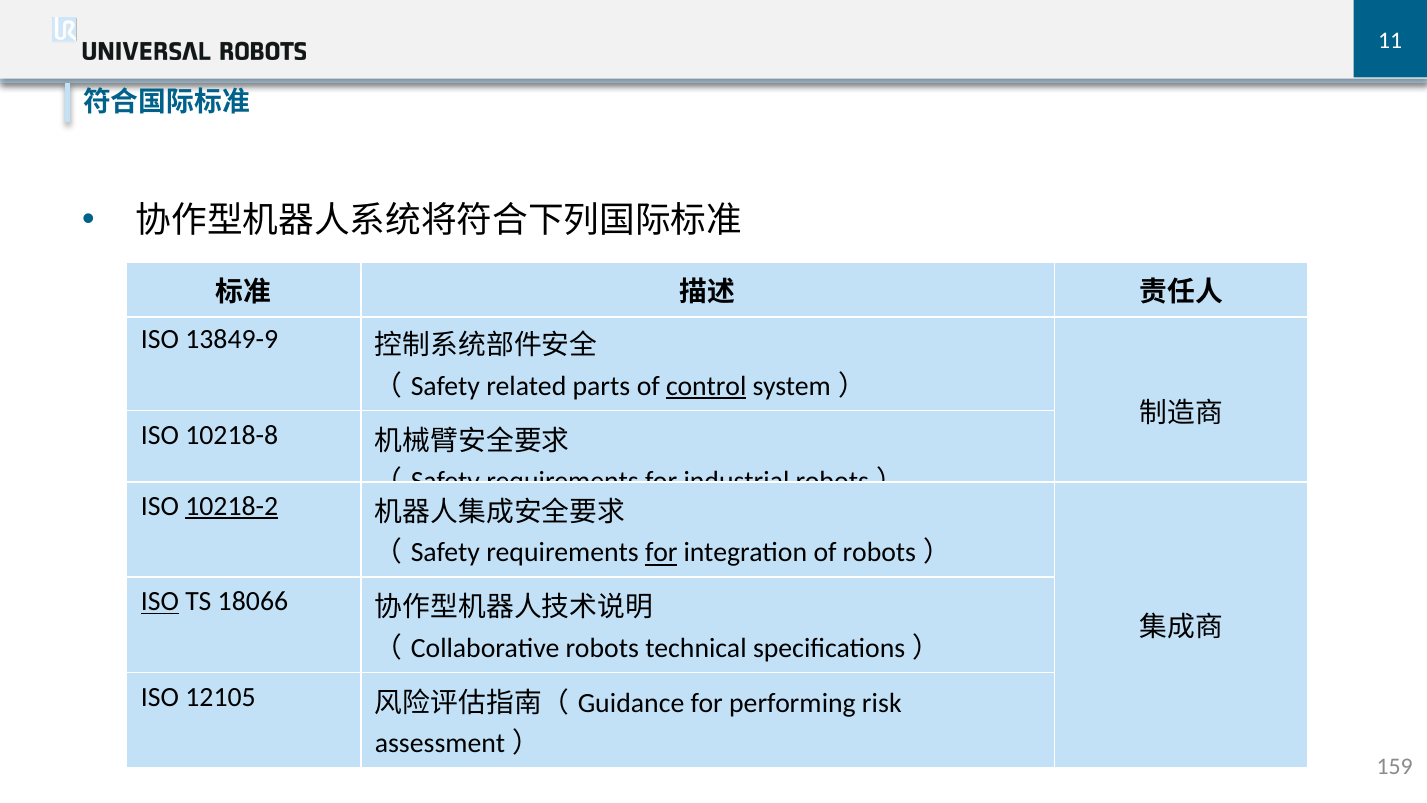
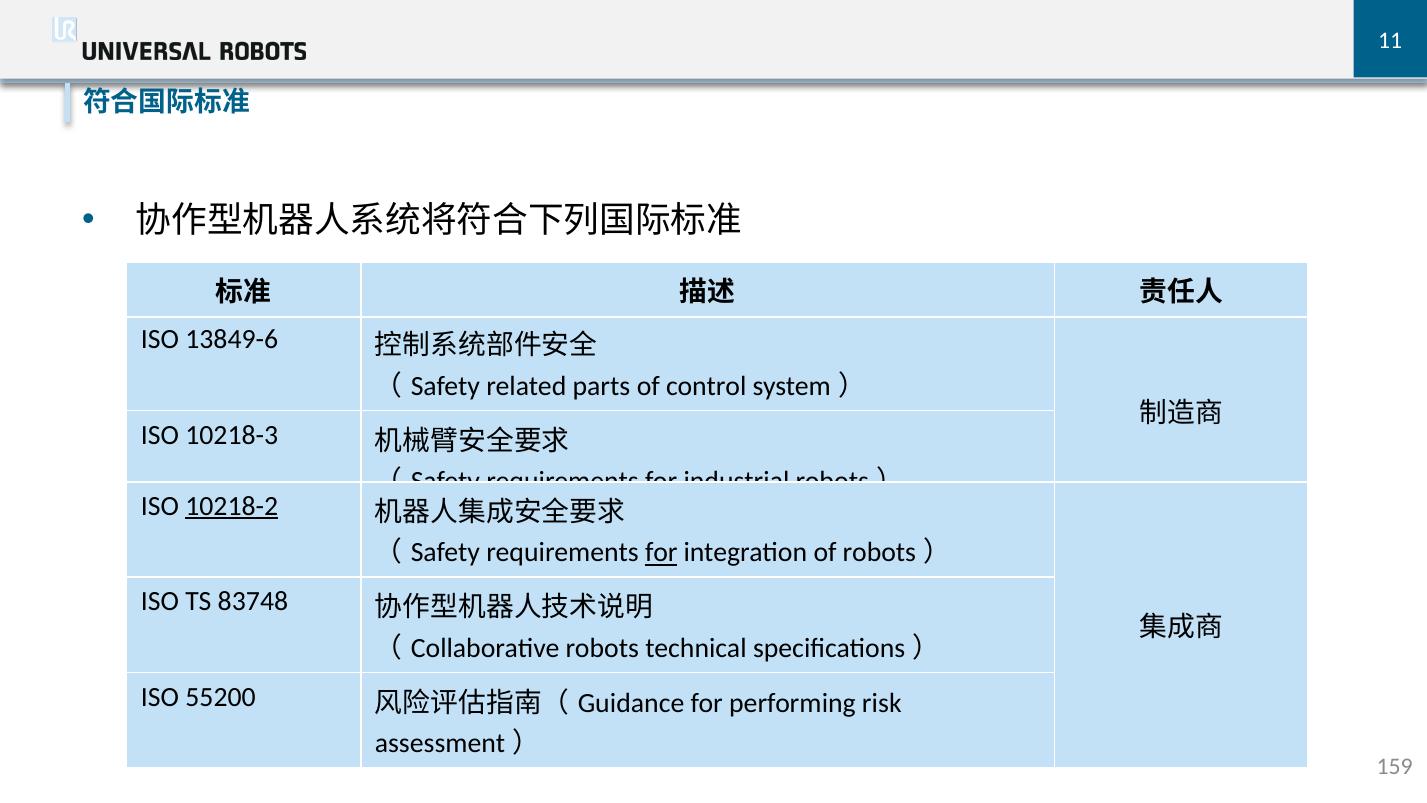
13849-9: 13849-9 -> 13849-6
control underline: present -> none
10218-8: 10218-8 -> 10218-3
ISO at (160, 601) underline: present -> none
18066: 18066 -> 83748
12105: 12105 -> 55200
